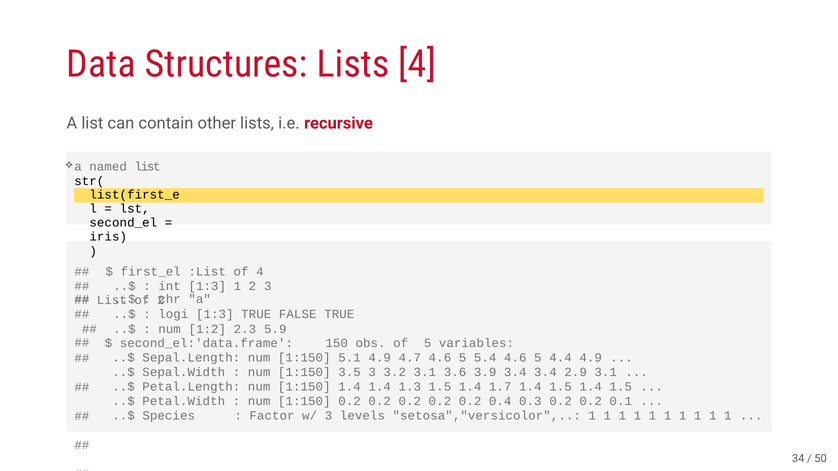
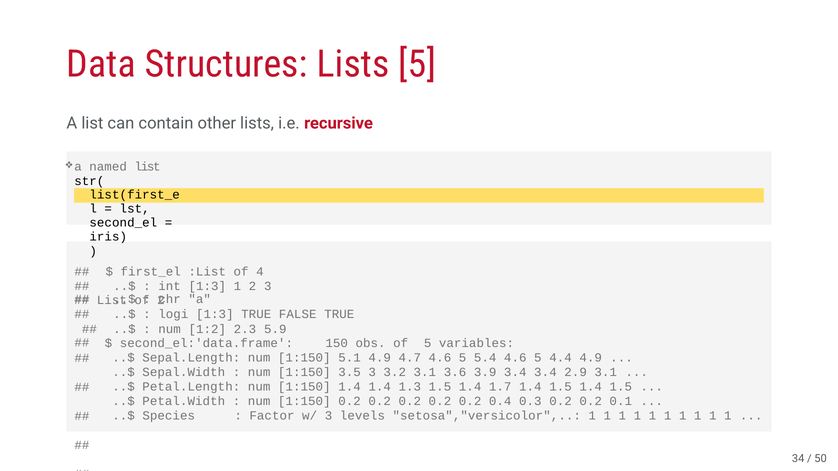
Lists 4: 4 -> 5
